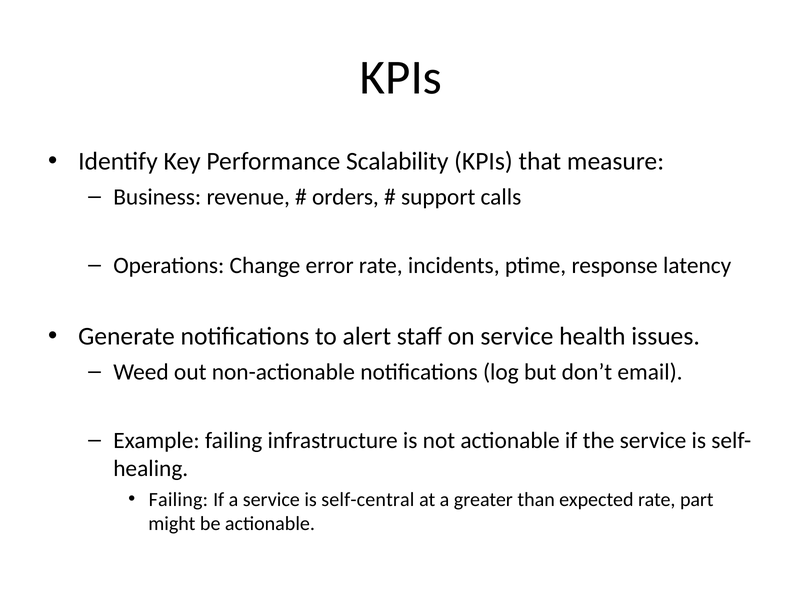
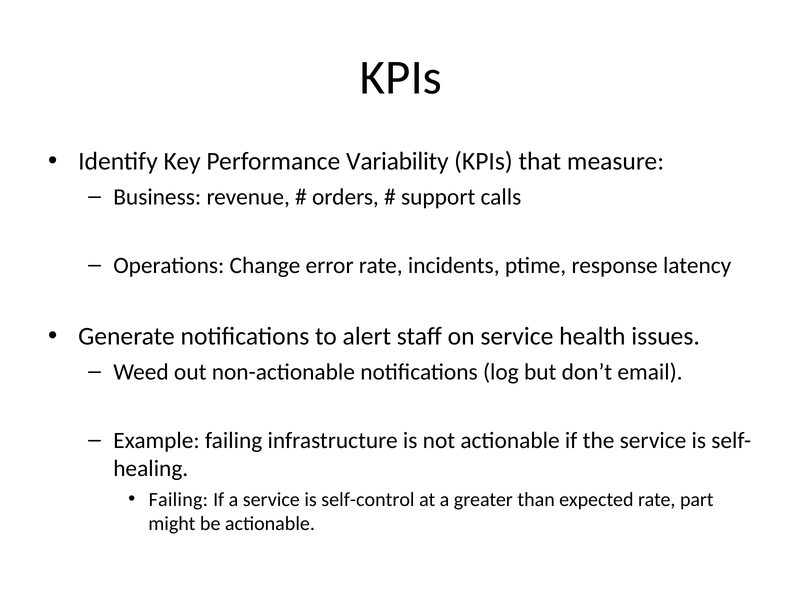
Scalability: Scalability -> Variability
self-central: self-central -> self-control
